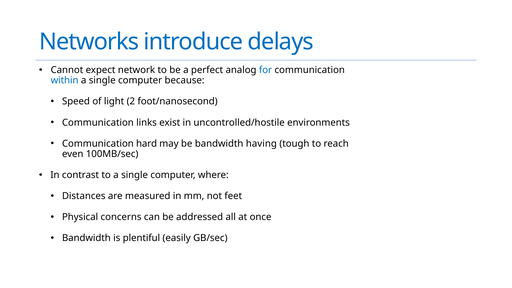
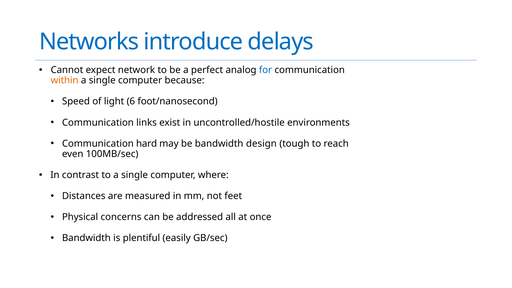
within colour: blue -> orange
2: 2 -> 6
having: having -> design
